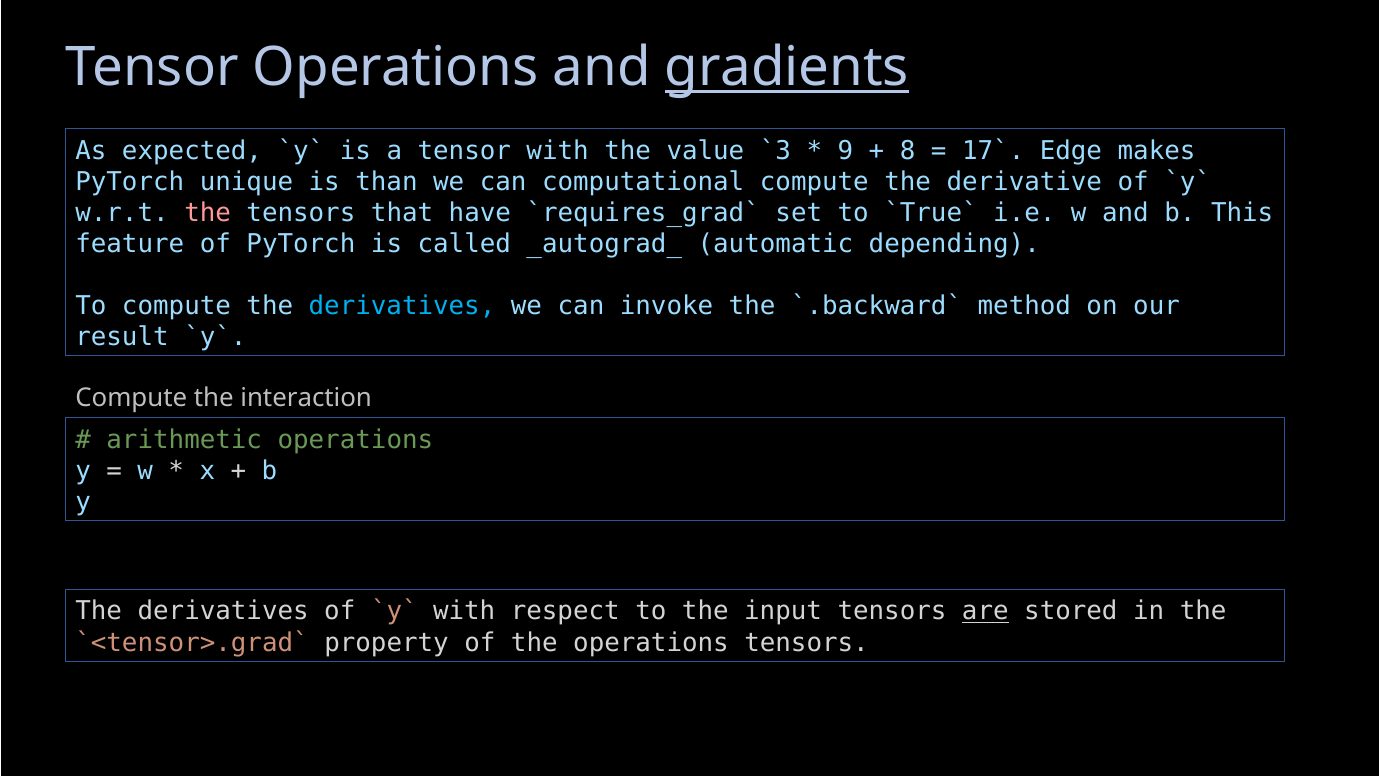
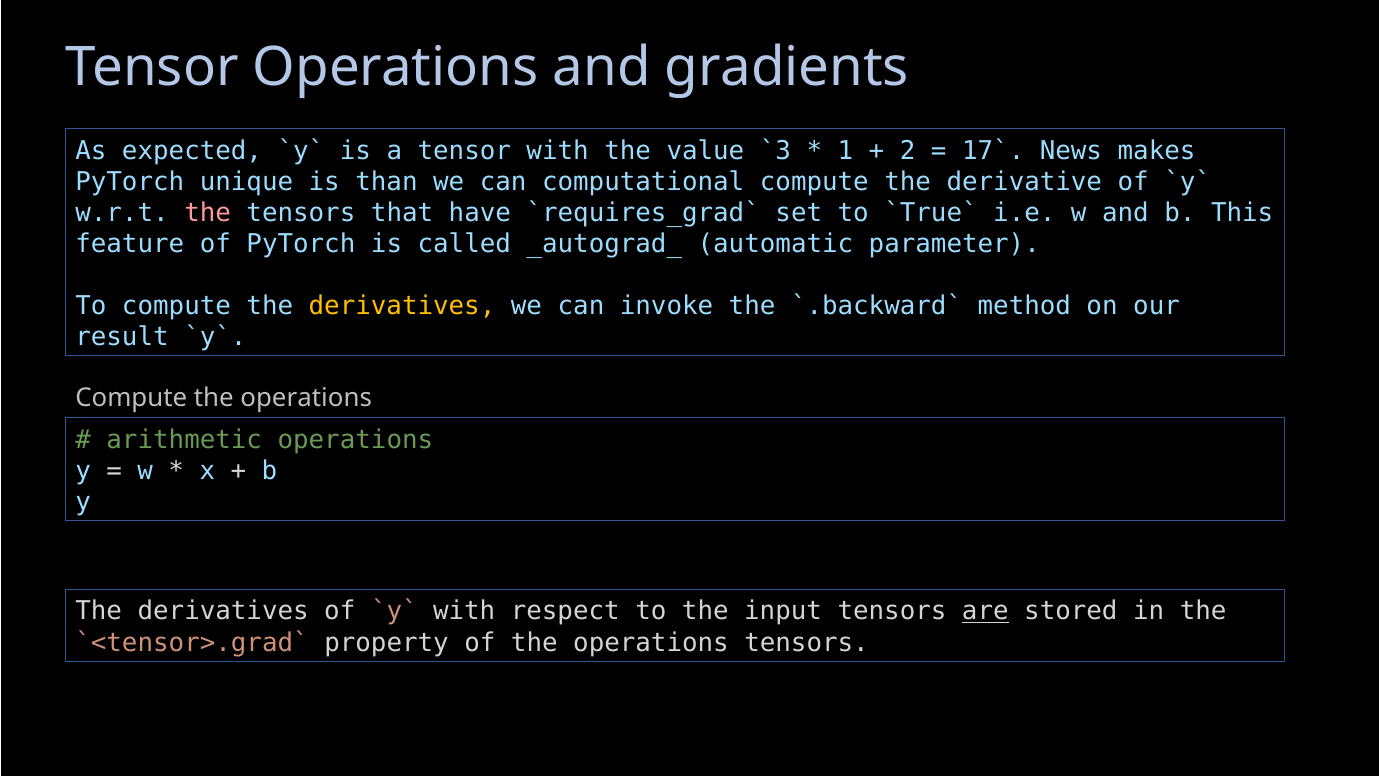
gradients underline: present -> none
9: 9 -> 1
8: 8 -> 2
Edge: Edge -> News
depending: depending -> parameter
derivatives at (402, 306) colour: light blue -> yellow
Compute the interaction: interaction -> operations
